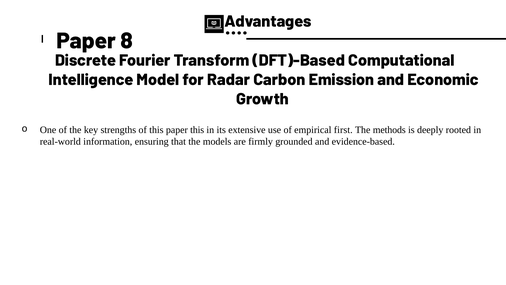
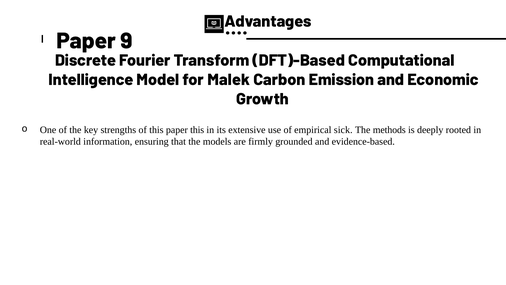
8: 8 -> 9
Radar: Radar -> Malek
first: first -> sick
